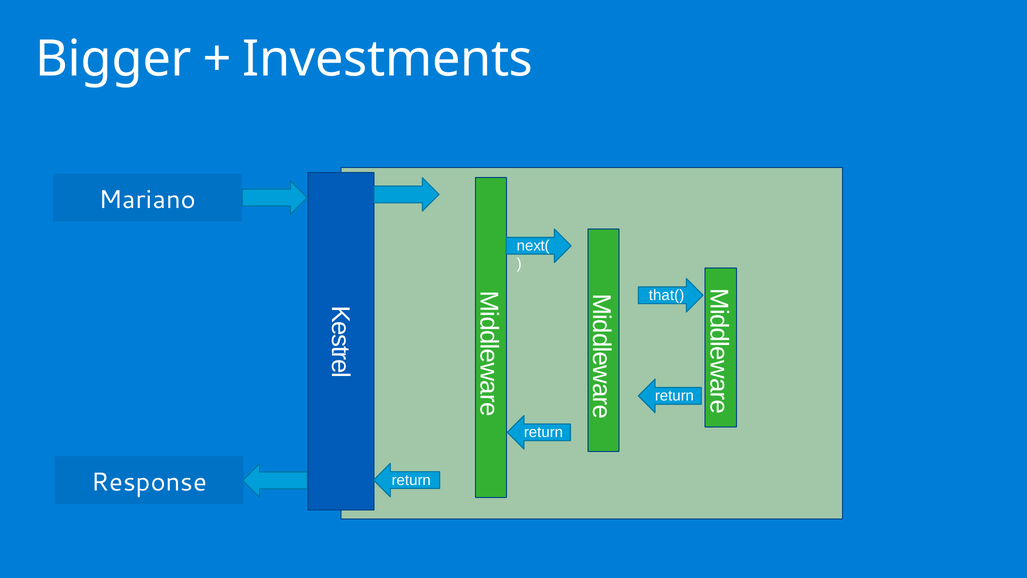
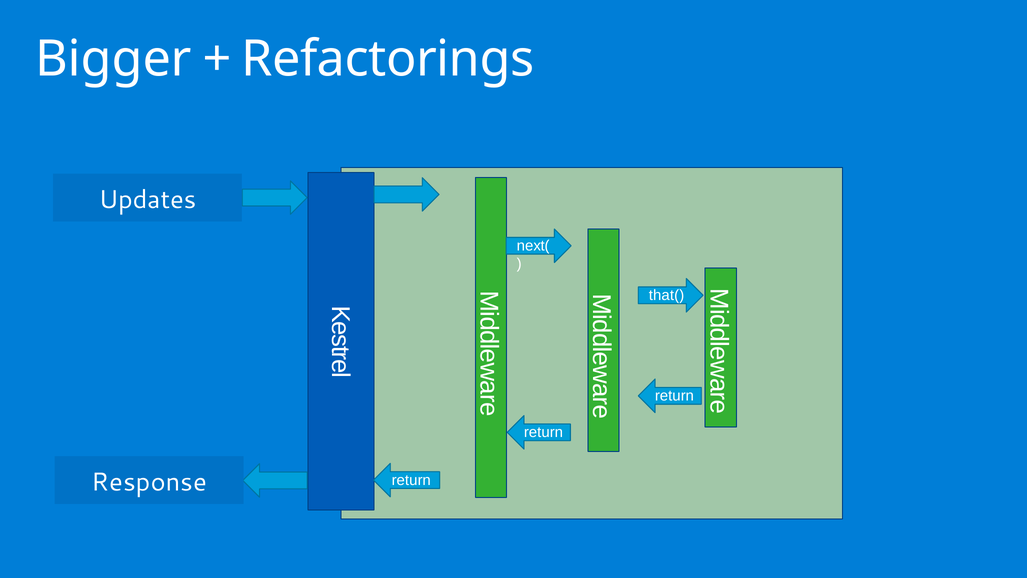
Investments: Investments -> Refactorings
Mariano: Mariano -> Updates
